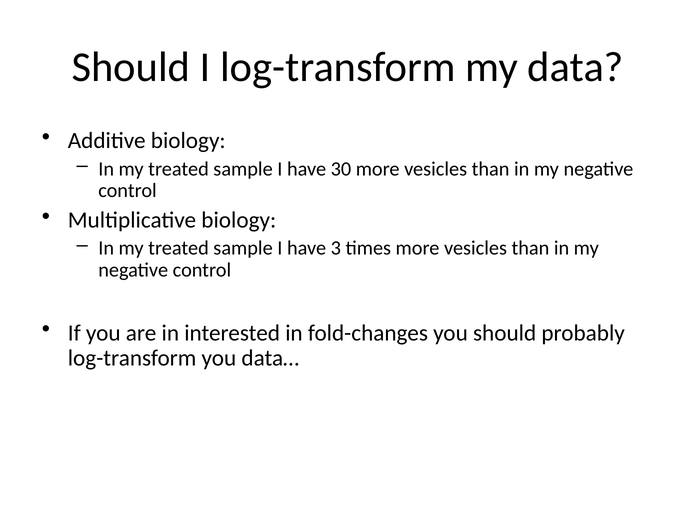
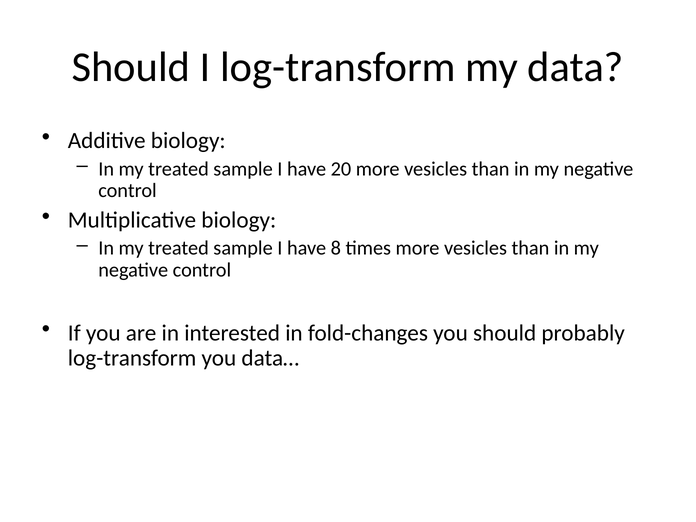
30: 30 -> 20
3: 3 -> 8
